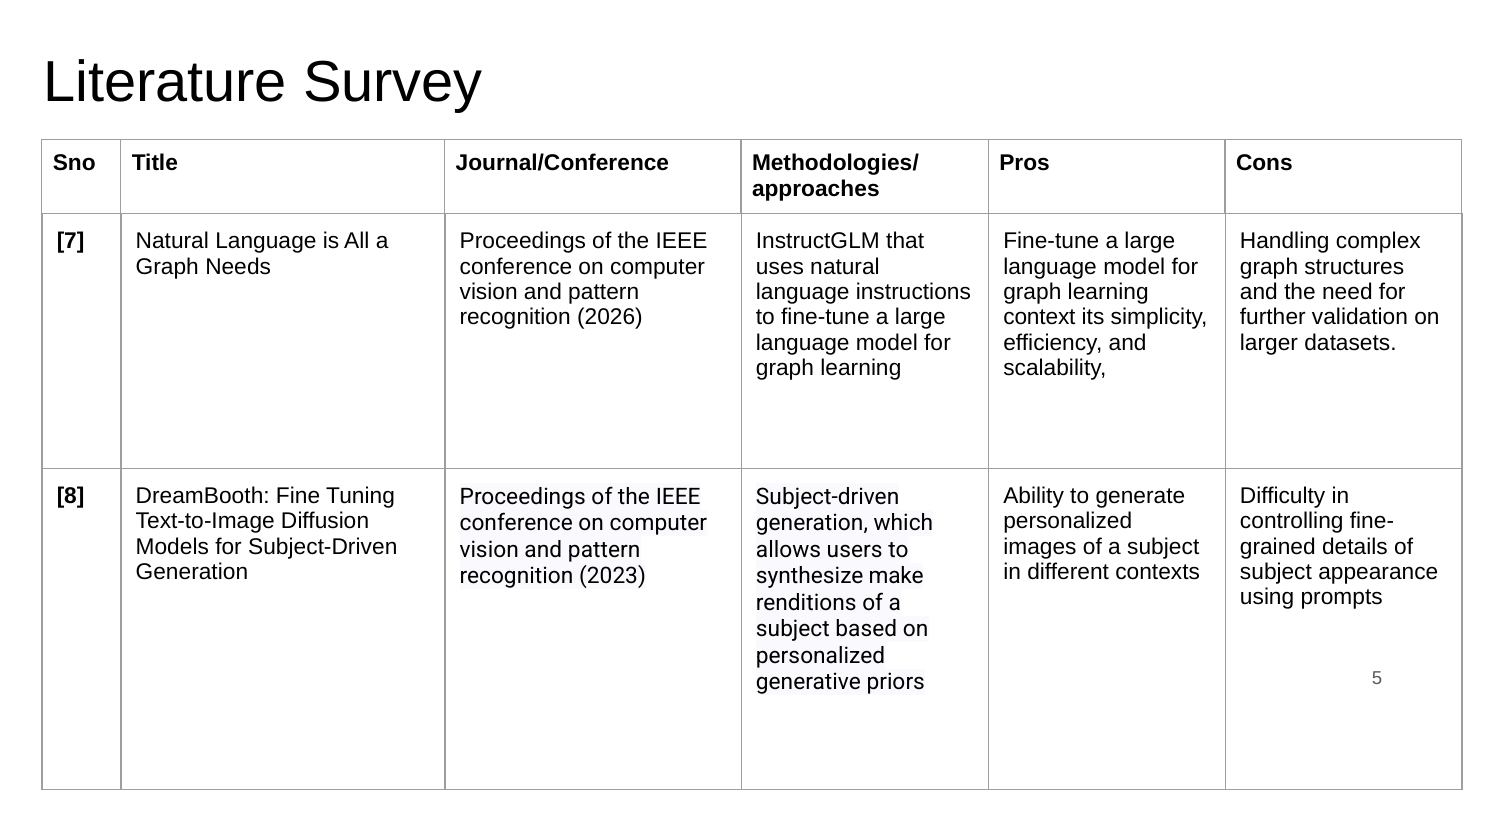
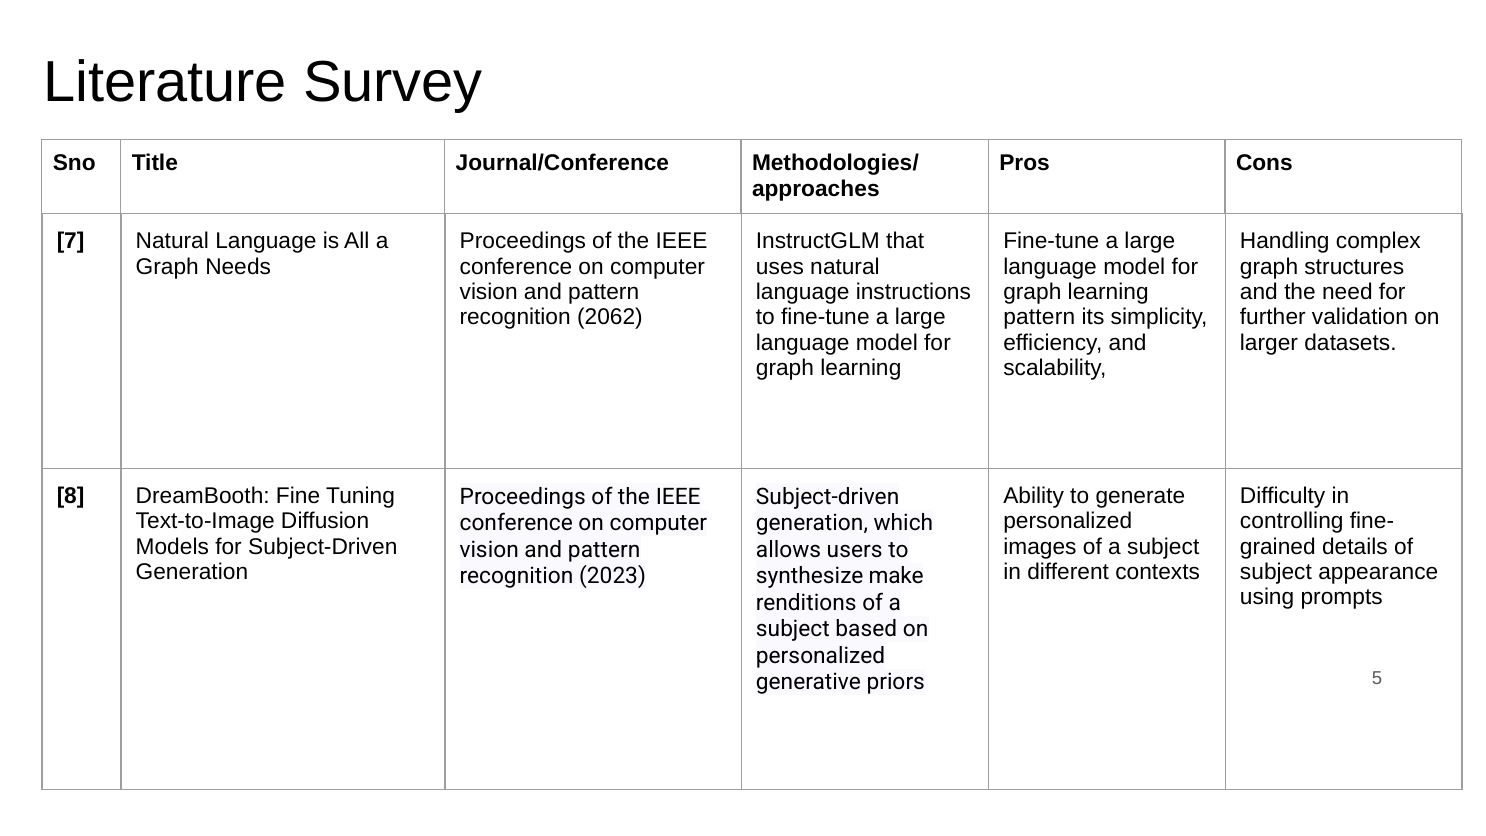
2026: 2026 -> 2062
context at (1039, 317): context -> pattern
